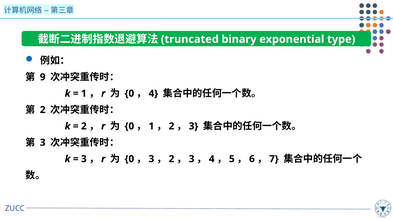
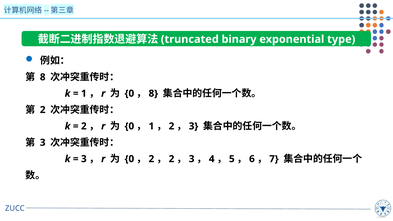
9 at (43, 77): 9 -> 8
4 at (153, 93): 4 -> 8
3 at (151, 159): 3 -> 2
